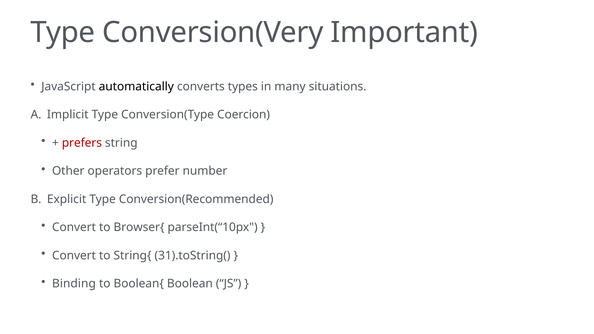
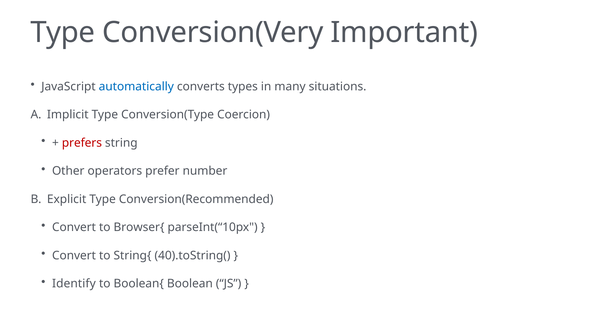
automatically colour: black -> blue
31).toString(: 31).toString( -> 40).toString(
Binding: Binding -> Identify
